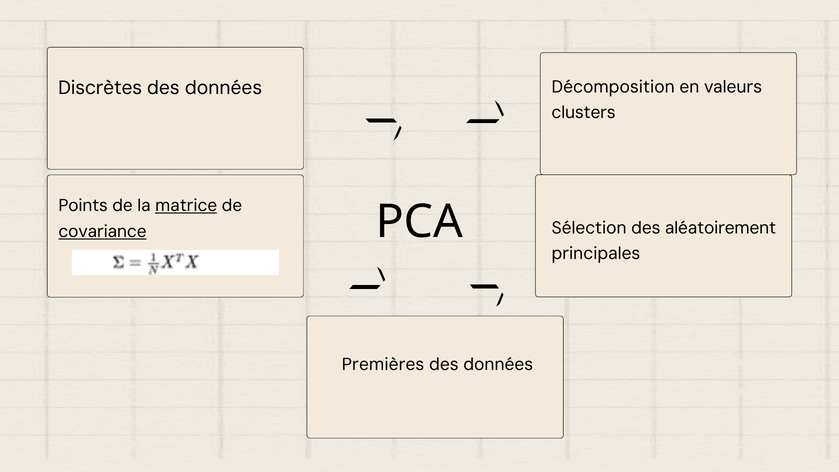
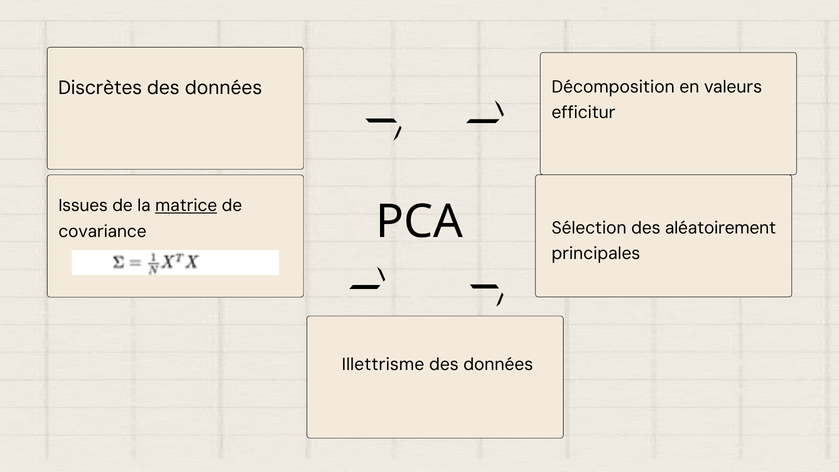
clusters: clusters -> efficitur
Points: Points -> Issues
covariance underline: present -> none
Premières: Premières -> Illettrisme
